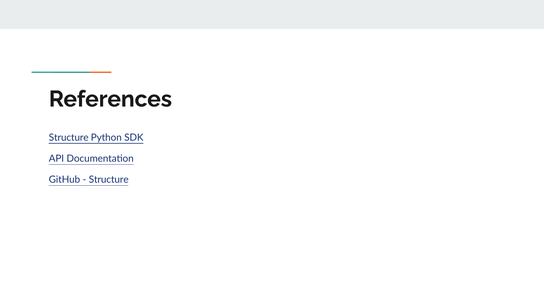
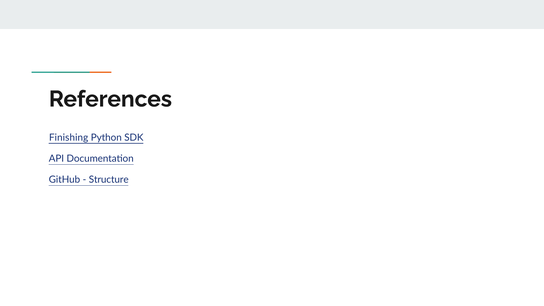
Structure at (69, 137): Structure -> Finishing
